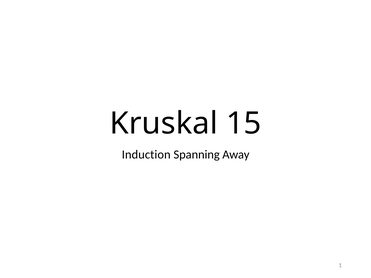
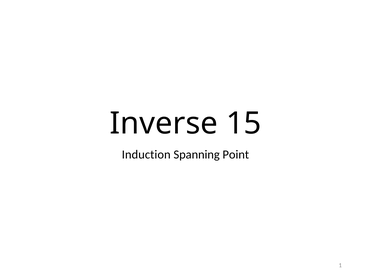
Kruskal: Kruskal -> Inverse
Away: Away -> Point
